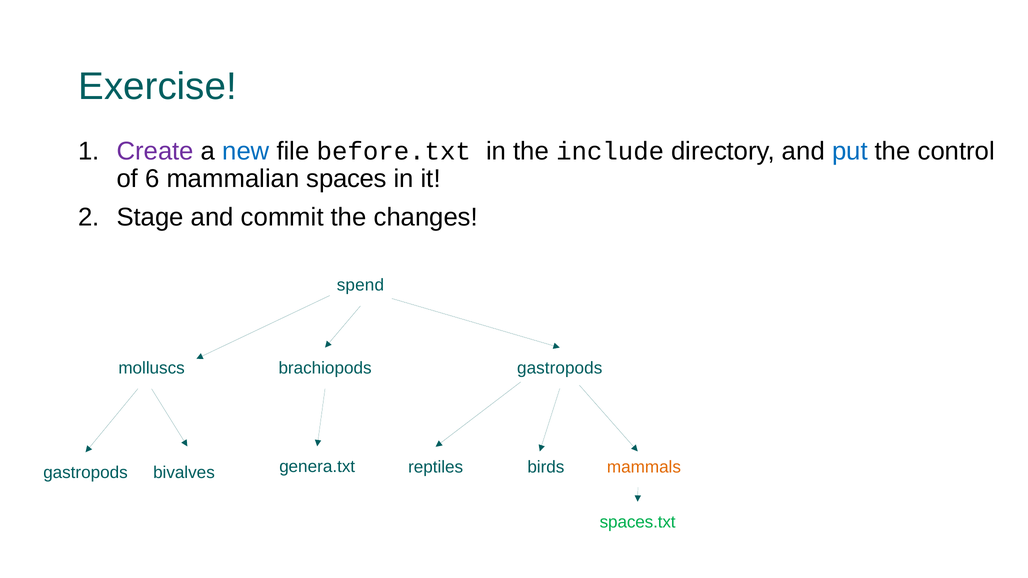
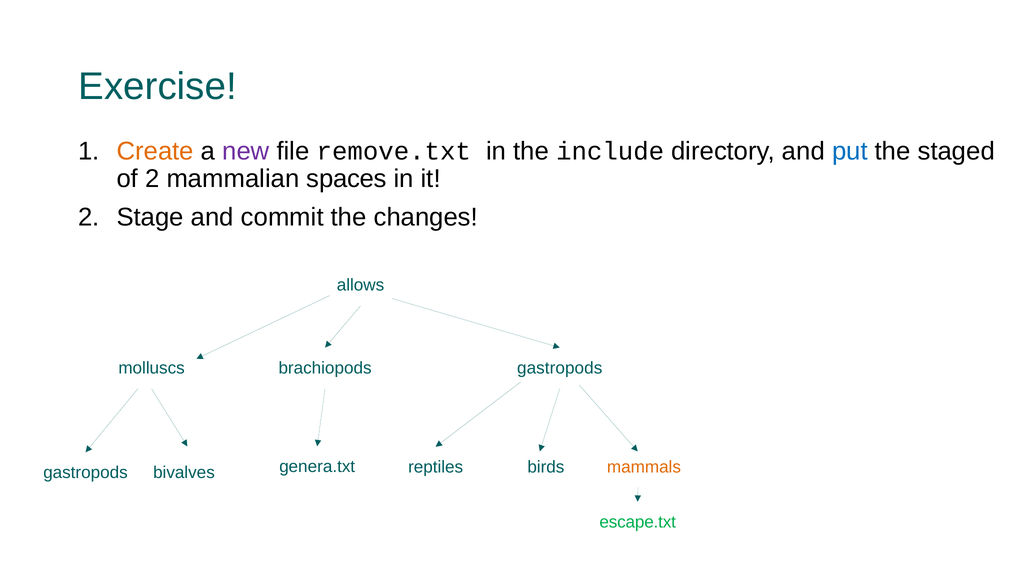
Create colour: purple -> orange
new colour: blue -> purple
before.txt: before.txt -> remove.txt
control: control -> staged
of 6: 6 -> 2
spend: spend -> allows
spaces.txt: spaces.txt -> escape.txt
